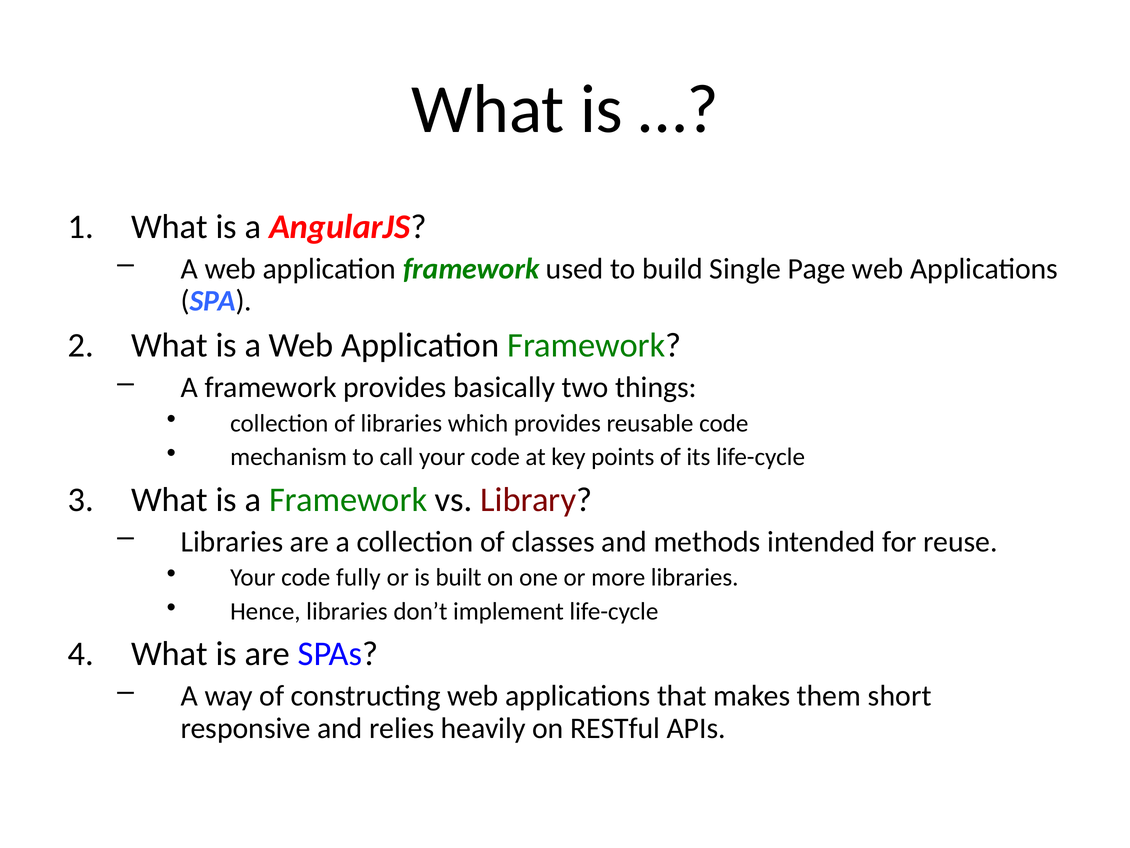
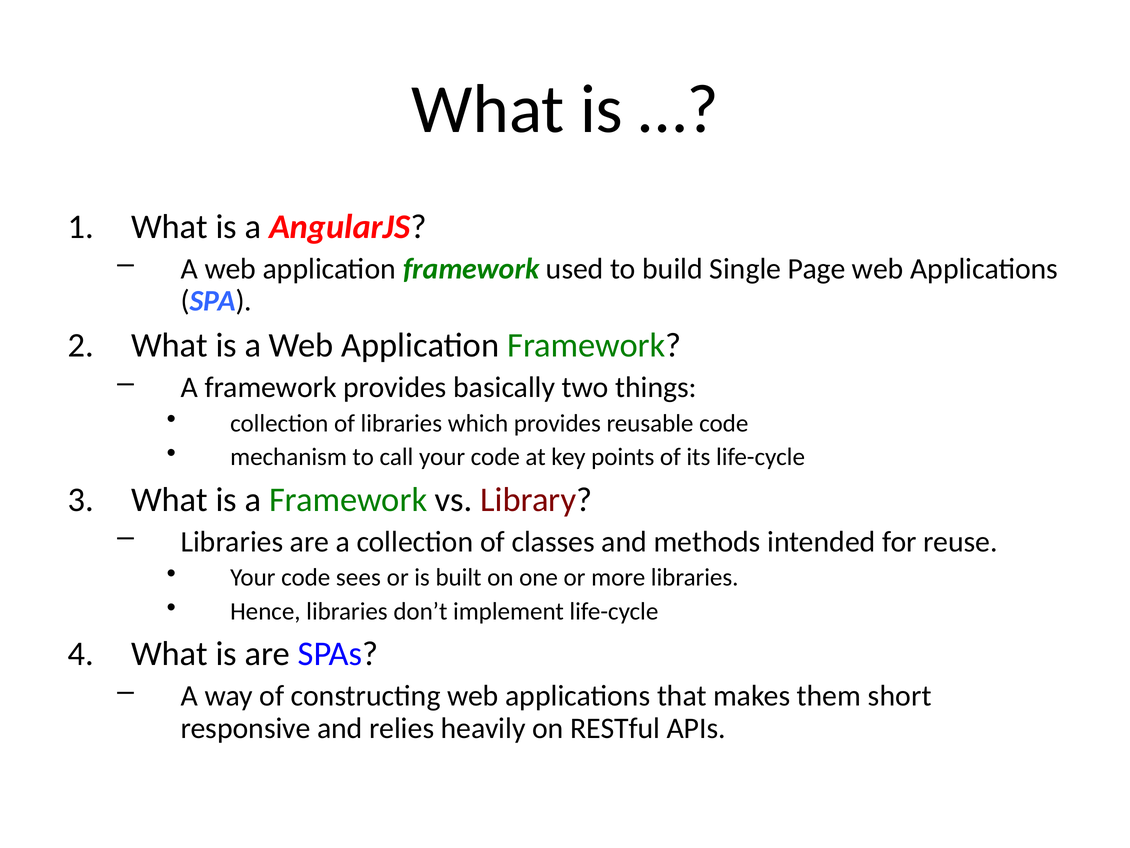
fully: fully -> sees
